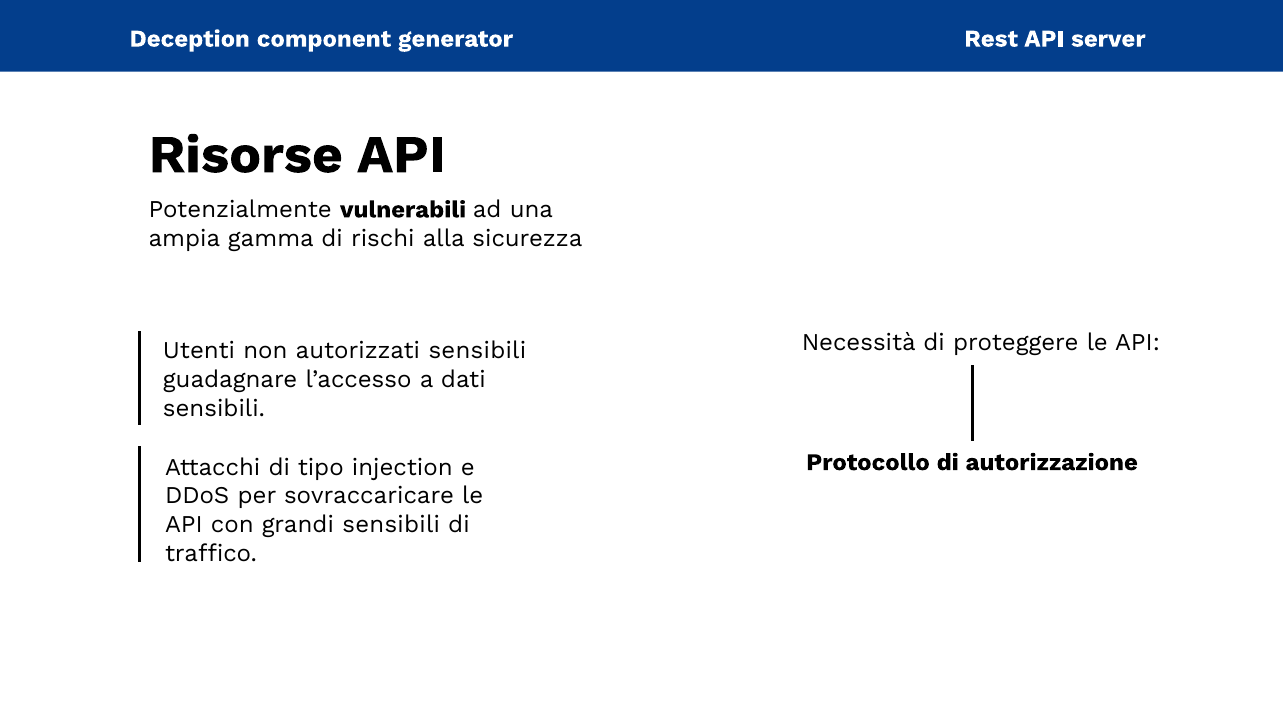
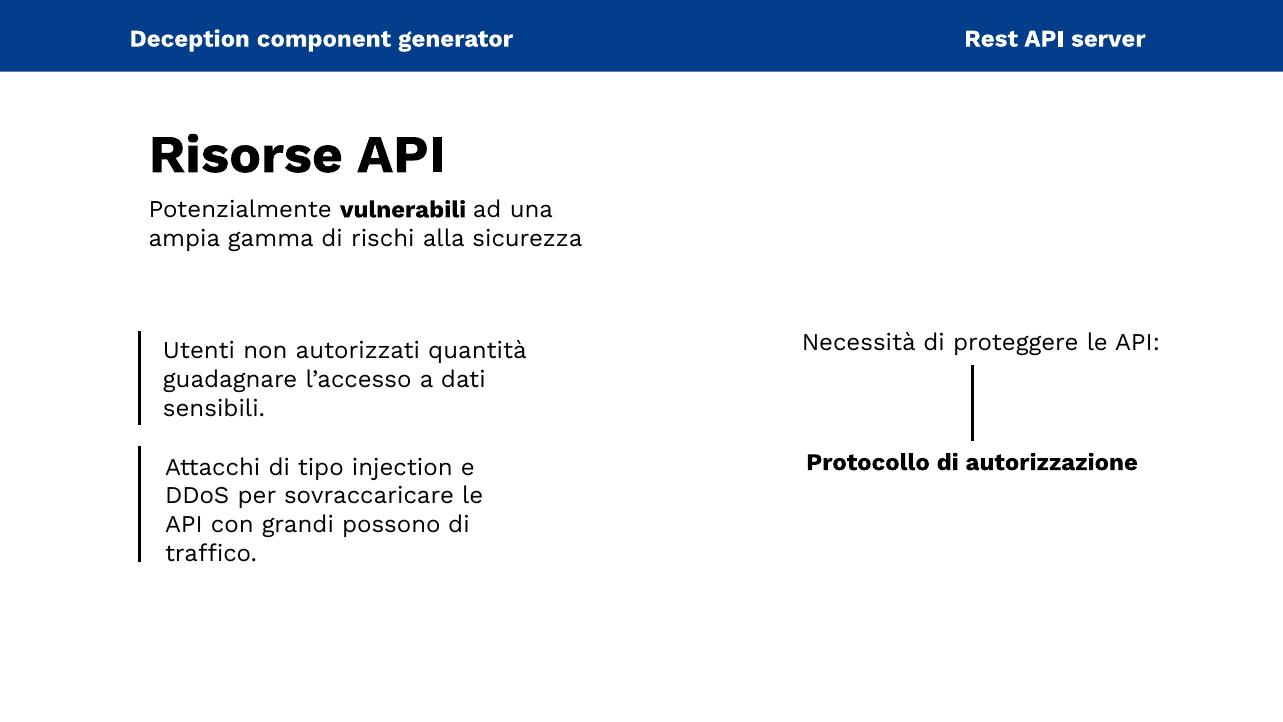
autorizzati sensibili: sensibili -> quantità
grandi sensibili: sensibili -> possono
